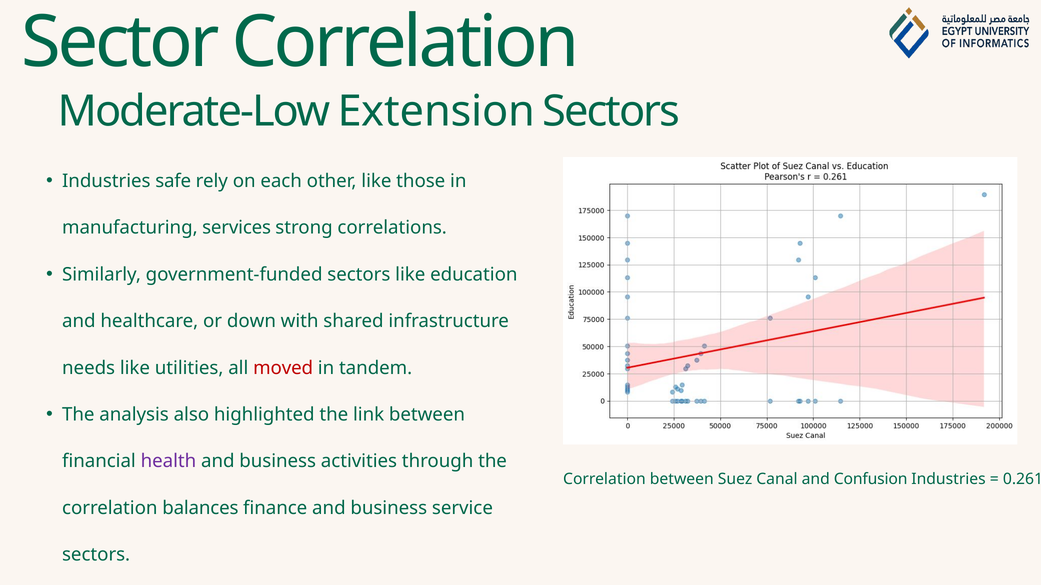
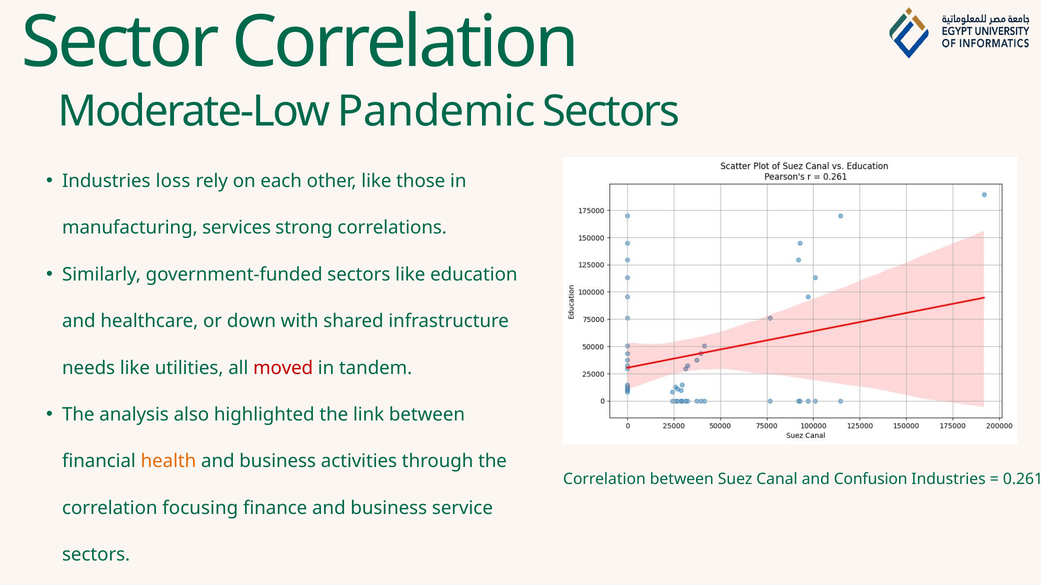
Extension: Extension -> Pandemic
safe: safe -> loss
health colour: purple -> orange
balances: balances -> focusing
